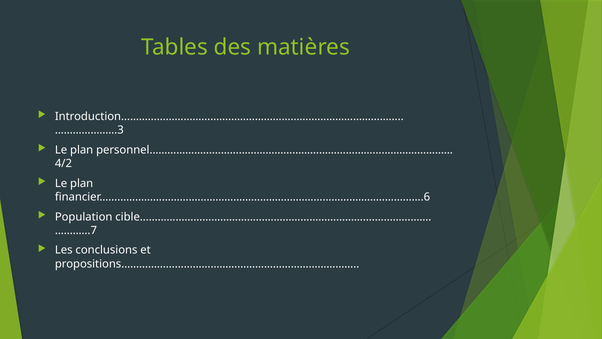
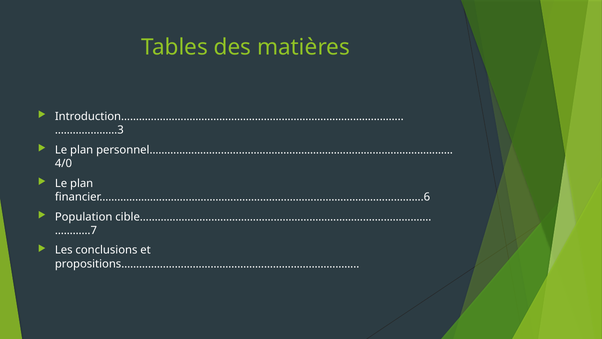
4/2: 4/2 -> 4/0
